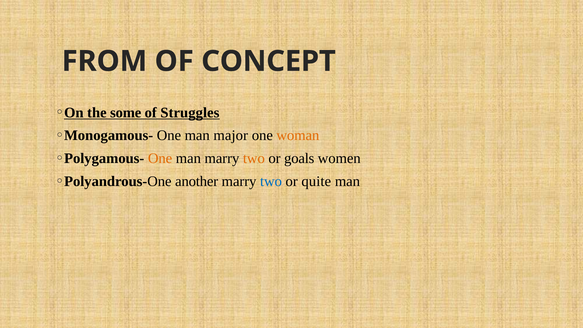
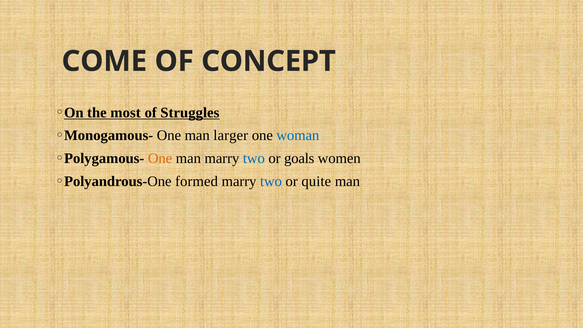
FROM: FROM -> COME
some: some -> most
major: major -> larger
woman colour: orange -> blue
two at (254, 158) colour: orange -> blue
another: another -> formed
